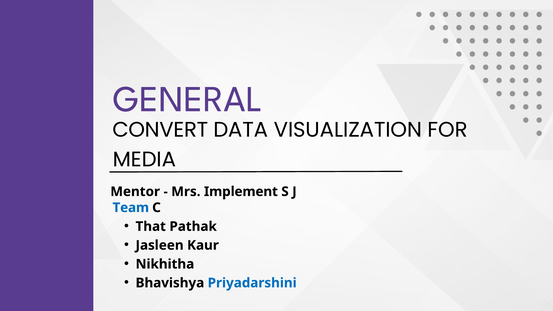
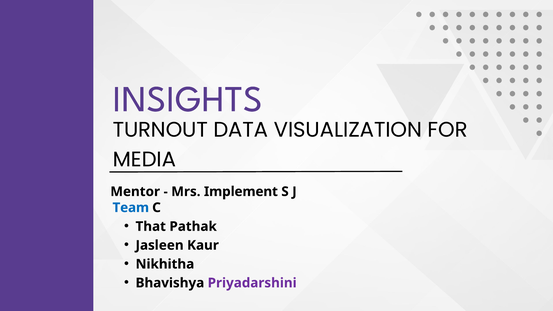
GENERAL: GENERAL -> INSIGHTS
CONVERT: CONVERT -> TURNOUT
Priyadarshini colour: blue -> purple
